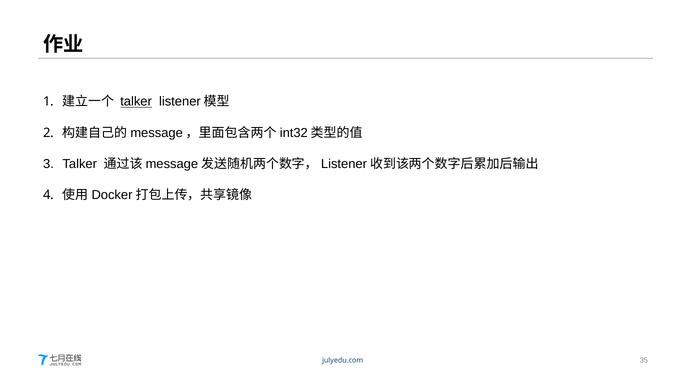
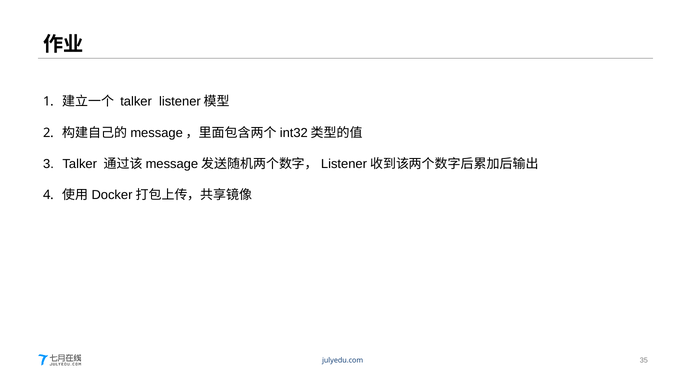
talker at (136, 102) underline: present -> none
